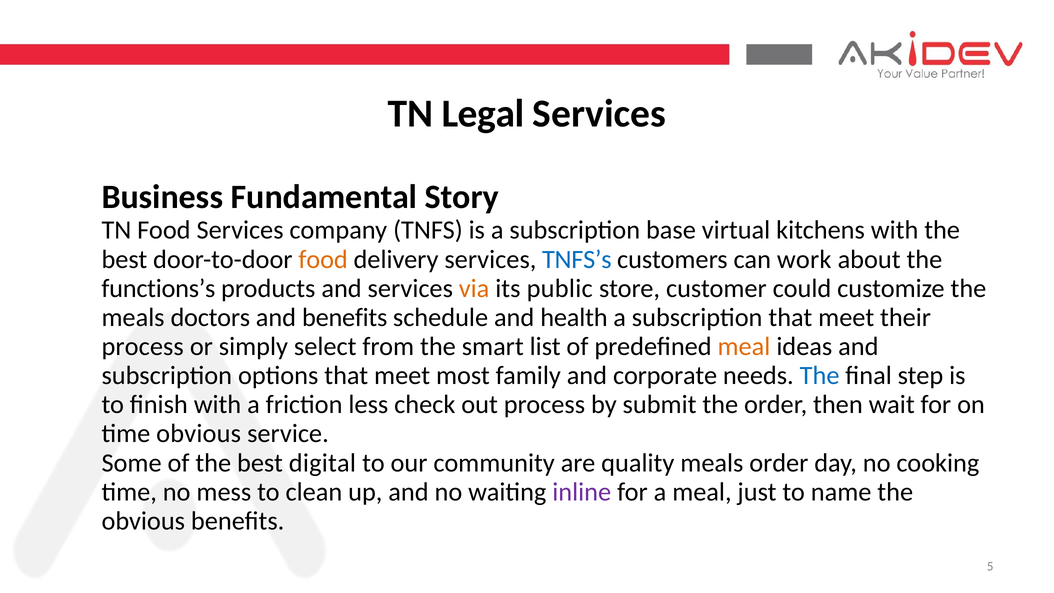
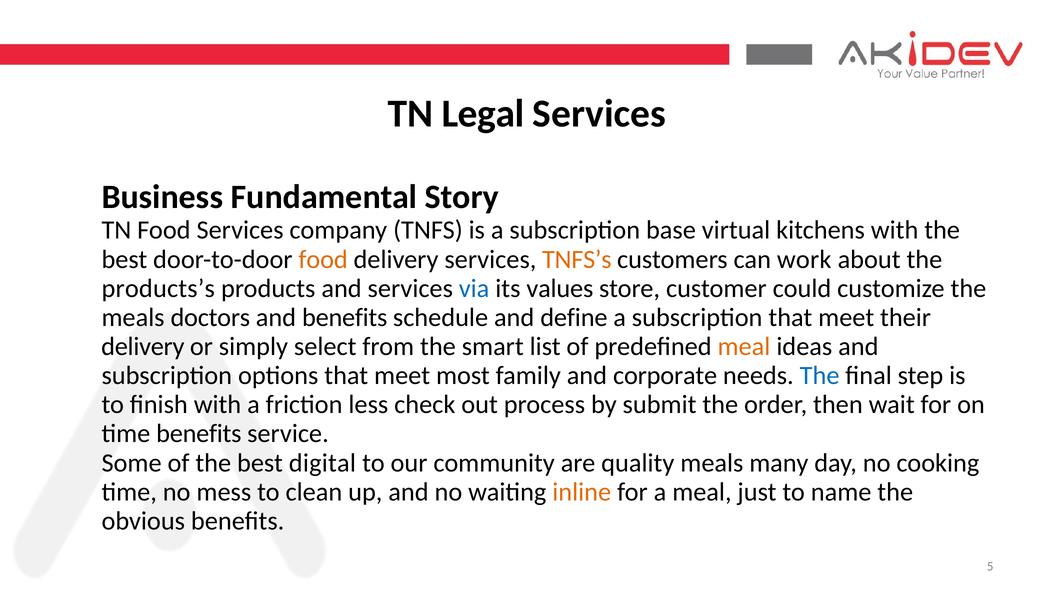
TNFS’s colour: blue -> orange
functions’s: functions’s -> products’s
via colour: orange -> blue
public: public -> values
health: health -> define
process at (143, 346): process -> delivery
time obvious: obvious -> benefits
meals order: order -> many
inline colour: purple -> orange
